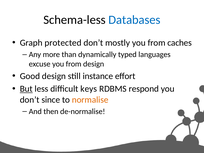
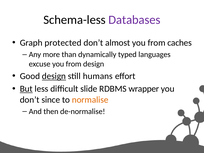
Databases colour: blue -> purple
mostly: mostly -> almost
design at (54, 76) underline: none -> present
instance: instance -> humans
keys: keys -> slide
respond: respond -> wrapper
